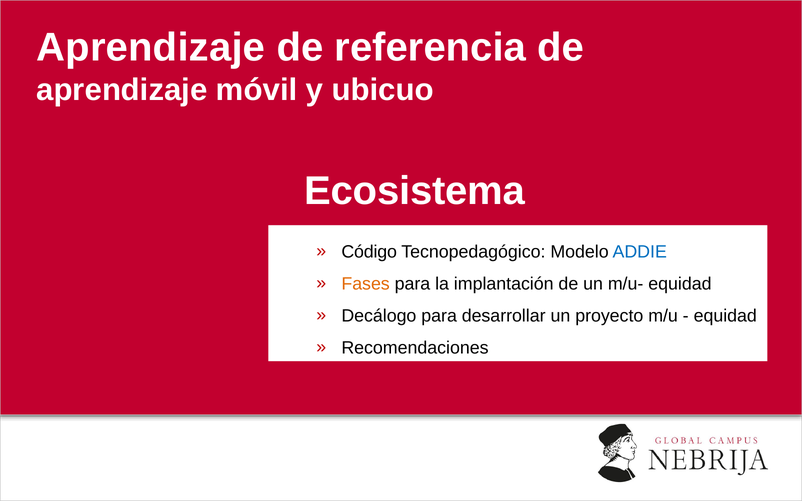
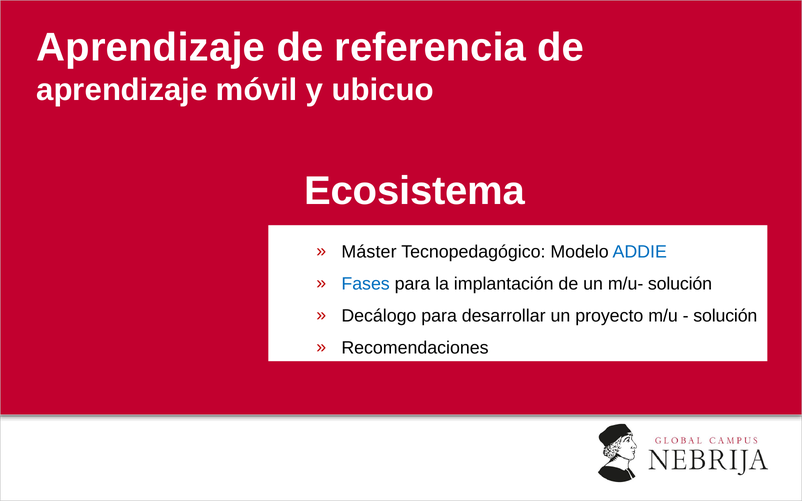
Código: Código -> Máster
Fases colour: orange -> blue
m/u- equidad: equidad -> solución
equidad at (725, 316): equidad -> solución
